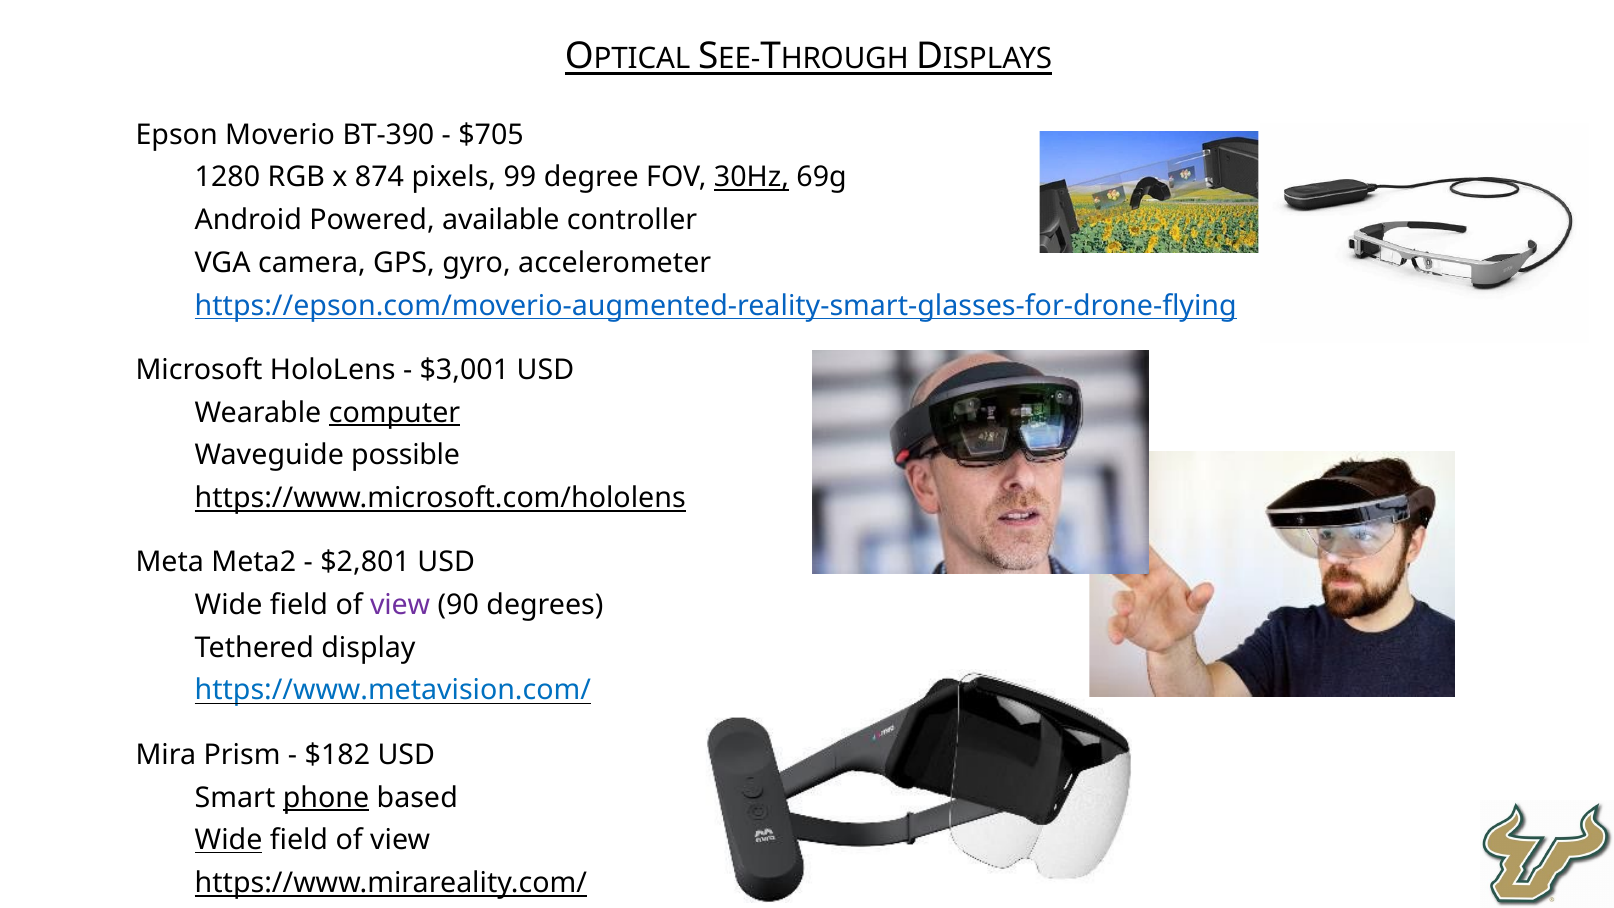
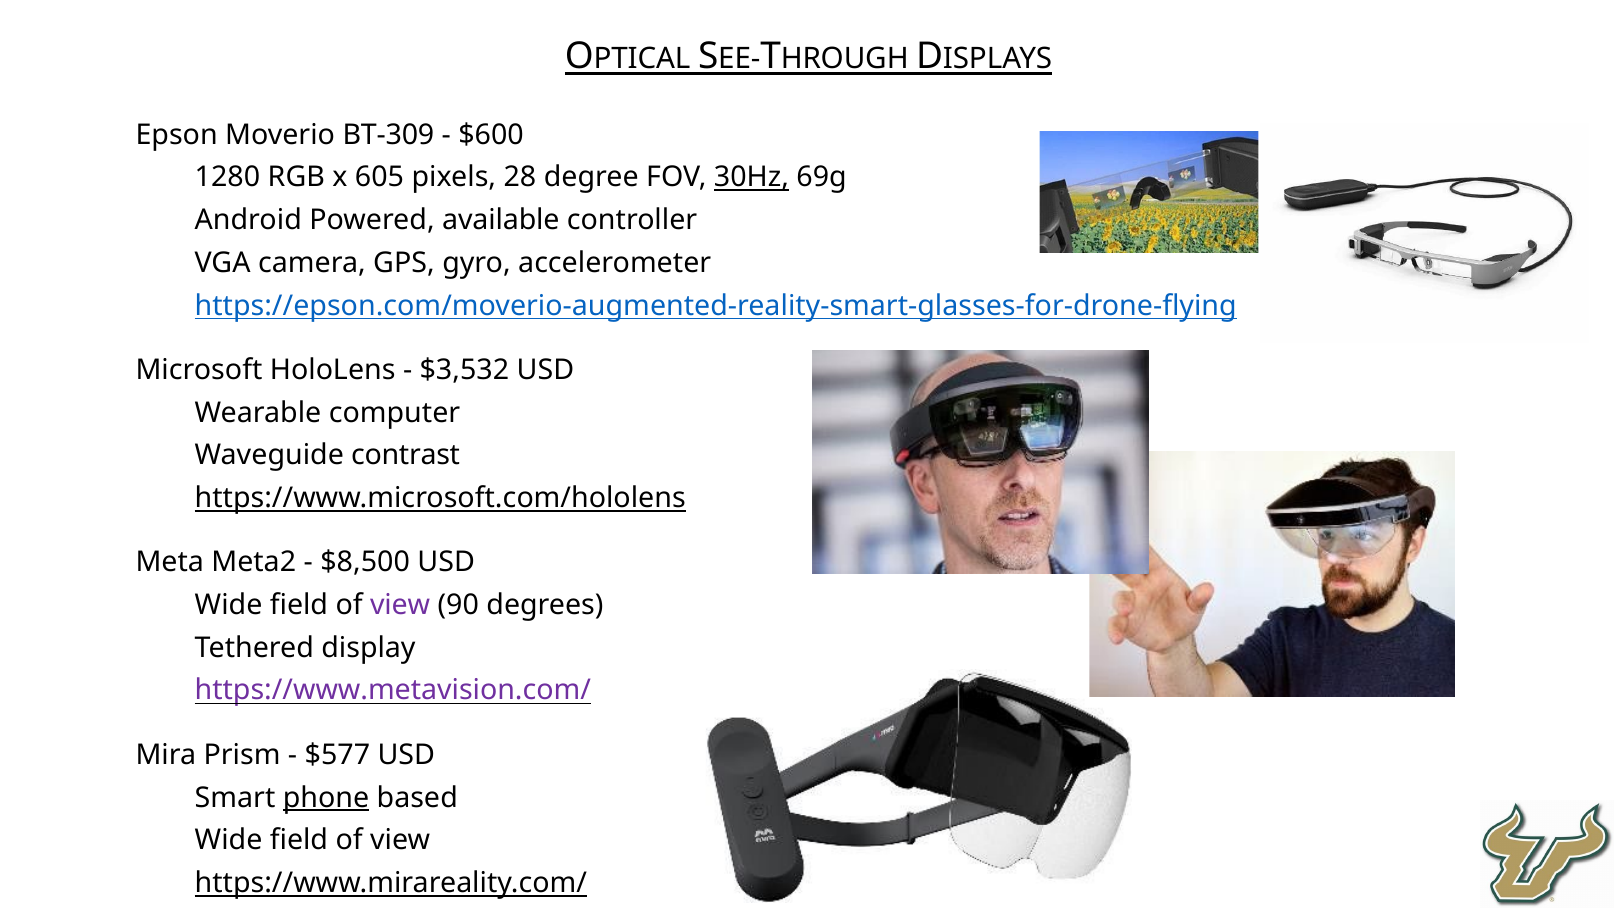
BT-390: BT-390 -> BT-309
$705: $705 -> $600
874: 874 -> 605
99: 99 -> 28
$3,001: $3,001 -> $3,532
computer underline: present -> none
possible: possible -> contrast
$2,801: $2,801 -> $8,500
https://www.metavision.com/ colour: blue -> purple
$182: $182 -> $577
Wide at (229, 840) underline: present -> none
